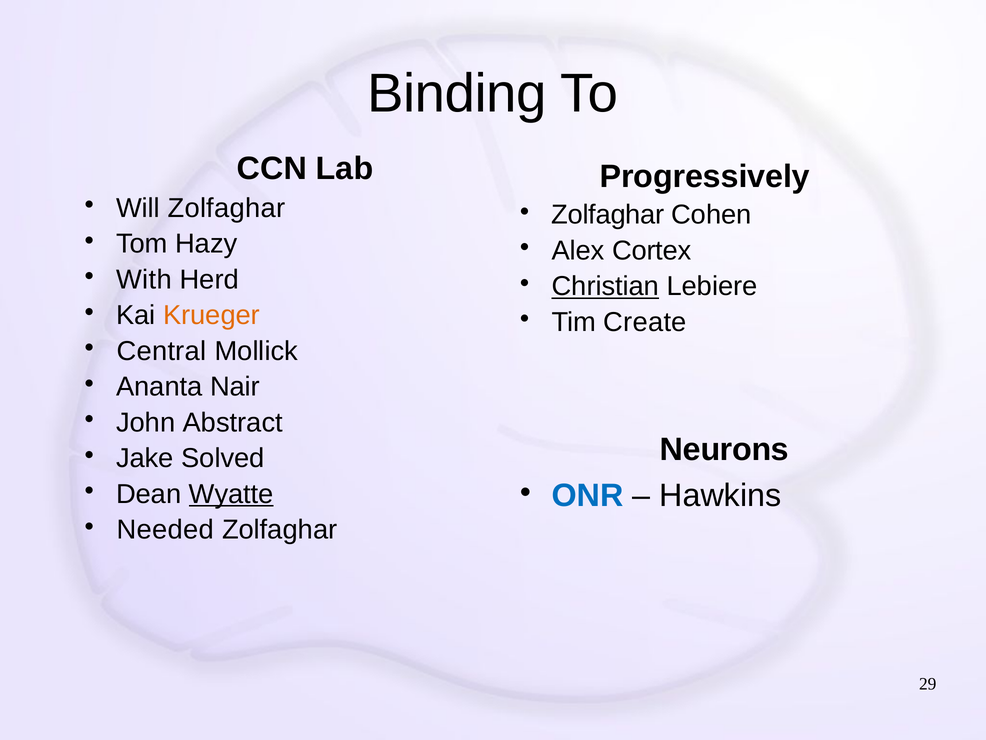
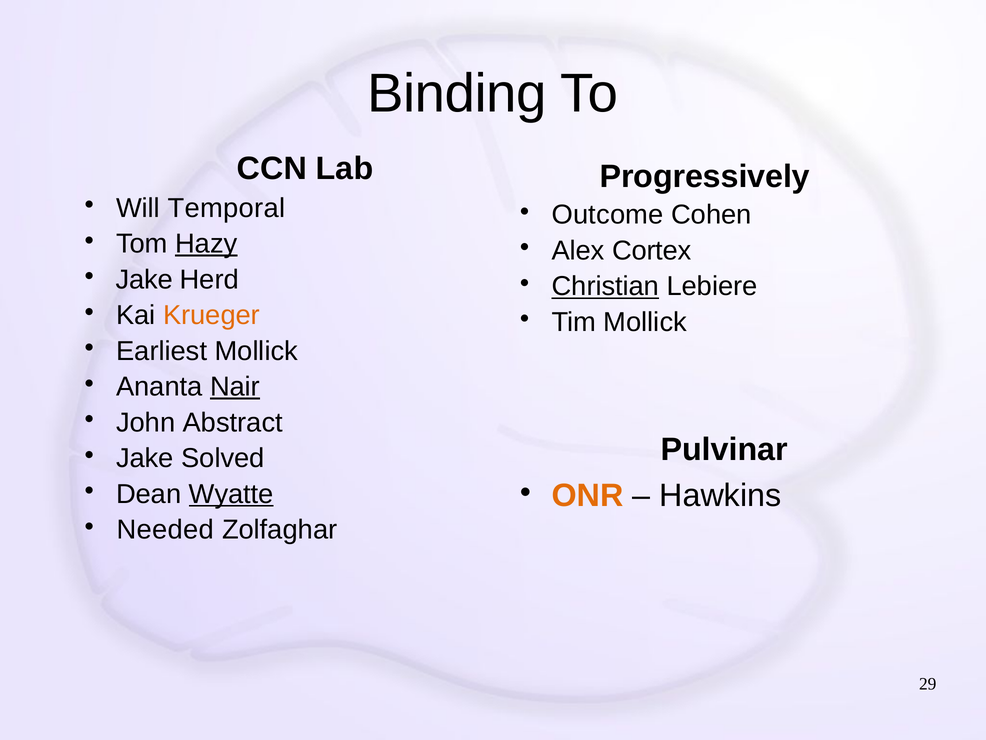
Will Zolfaghar: Zolfaghar -> Temporal
Zolfaghar at (608, 215): Zolfaghar -> Outcome
Hazy underline: none -> present
With at (144, 279): With -> Jake
Tim Create: Create -> Mollick
Central: Central -> Earliest
Nair underline: none -> present
Neurons: Neurons -> Pulvinar
ONR colour: blue -> orange
